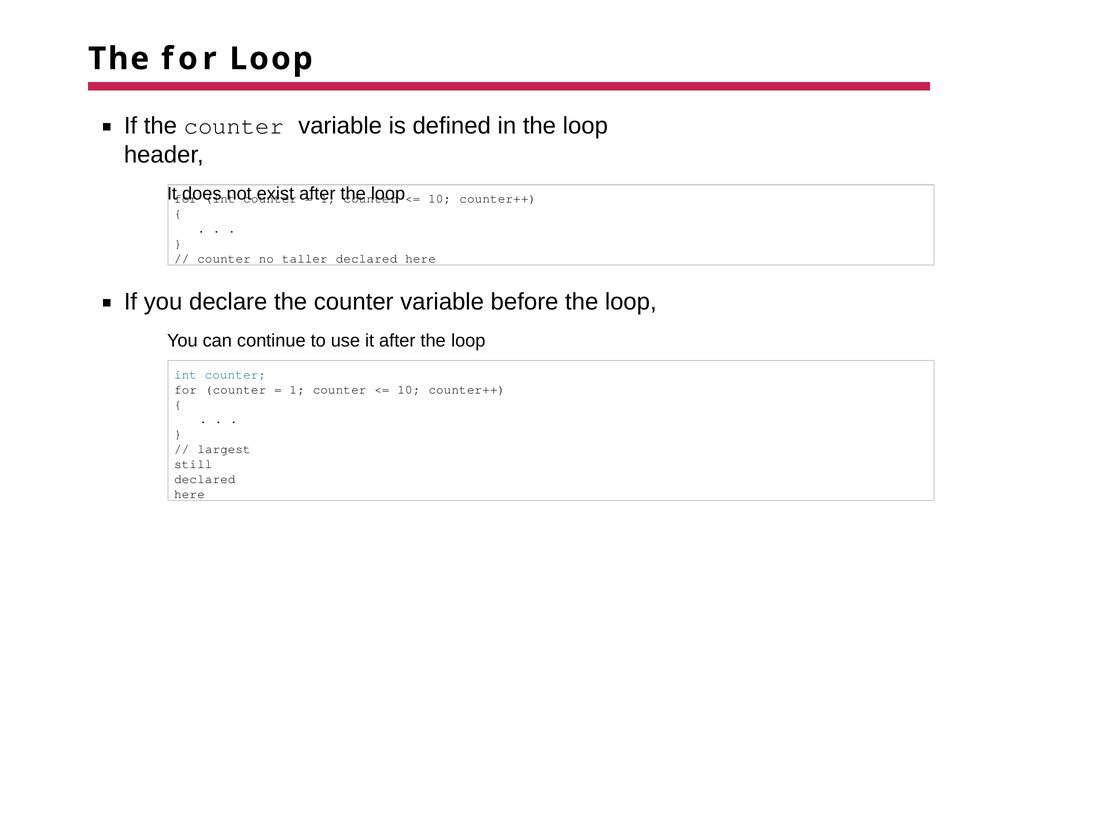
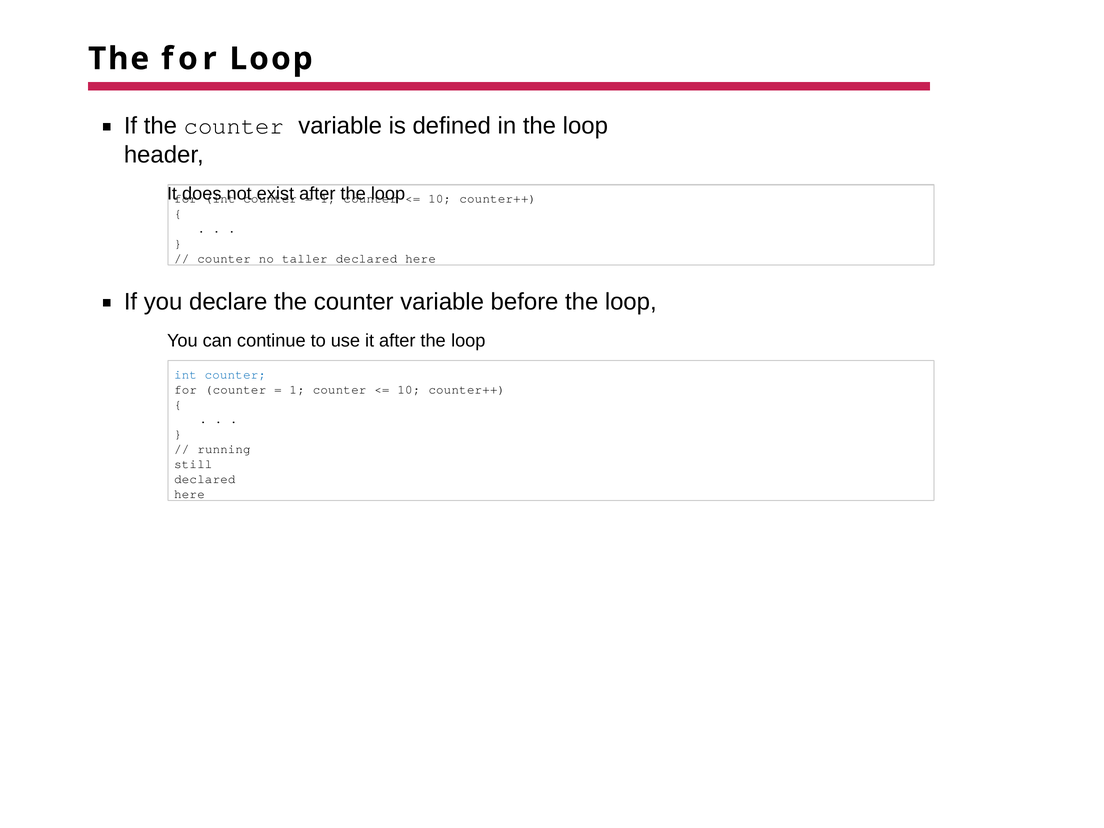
largest: largest -> running
